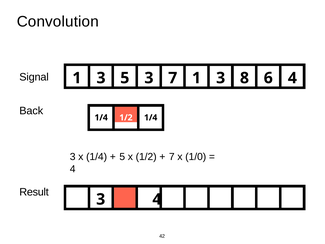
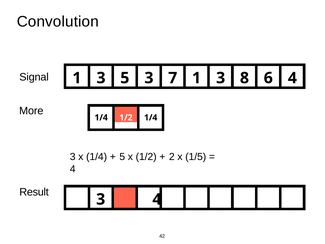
Back: Back -> More
7 at (172, 157): 7 -> 2
1/0: 1/0 -> 1/5
